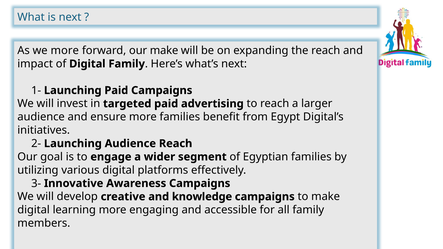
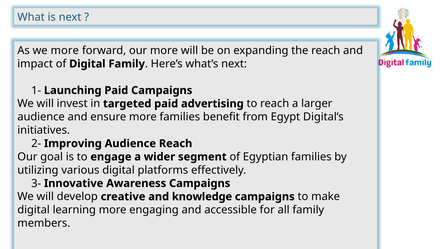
our make: make -> more
Launching at (73, 144): Launching -> Improving
